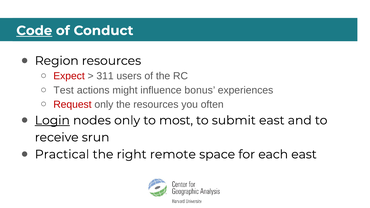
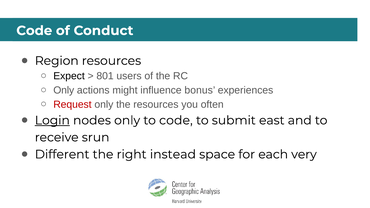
Code at (34, 31) underline: present -> none
Expect colour: red -> black
311: 311 -> 801
Test at (64, 90): Test -> Only
to most: most -> code
Practical: Practical -> Different
remote: remote -> instead
each east: east -> very
